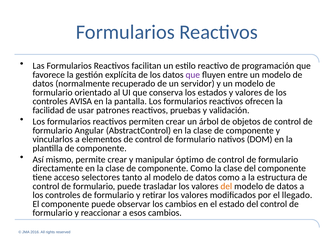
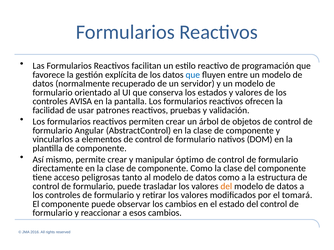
que at (193, 75) colour: purple -> blue
selectores: selectores -> peligrosas
llegado: llegado -> tomará
